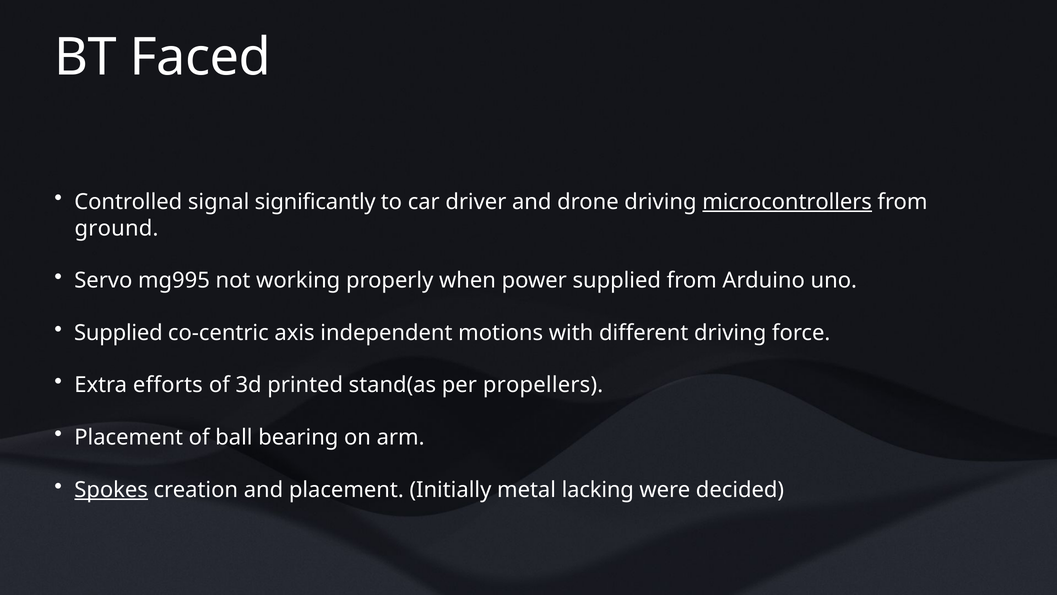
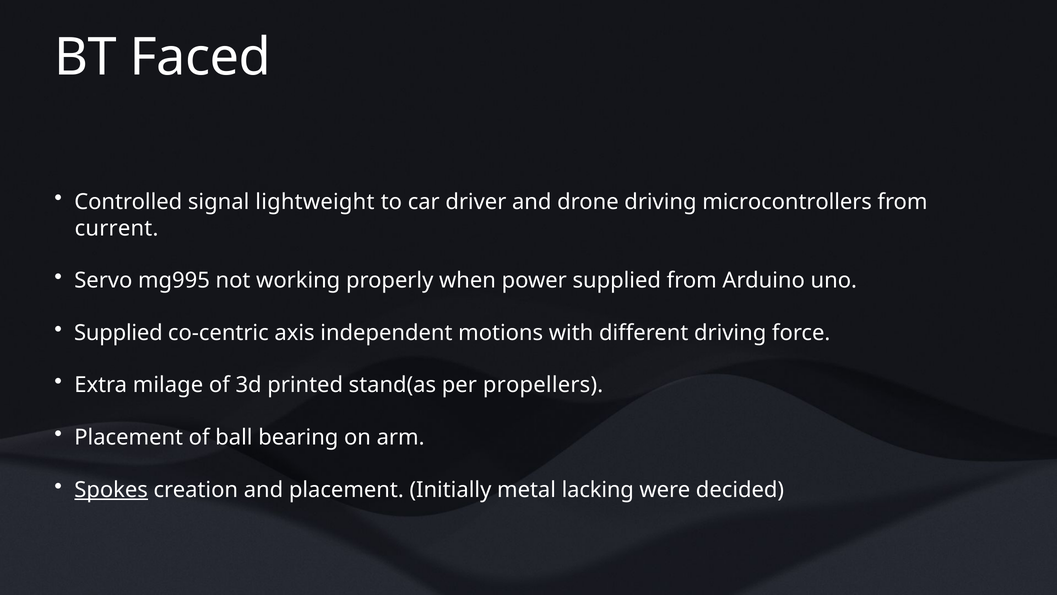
significantly: significantly -> lightweight
microcontrollers underline: present -> none
ground: ground -> current
efforts: efforts -> milage
